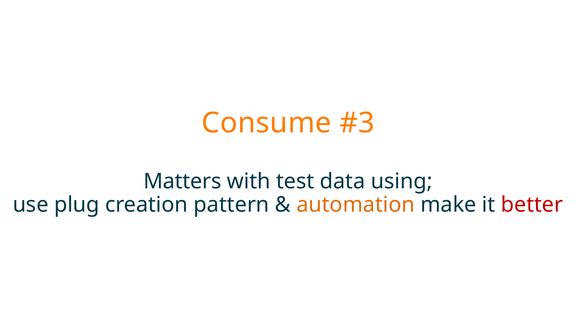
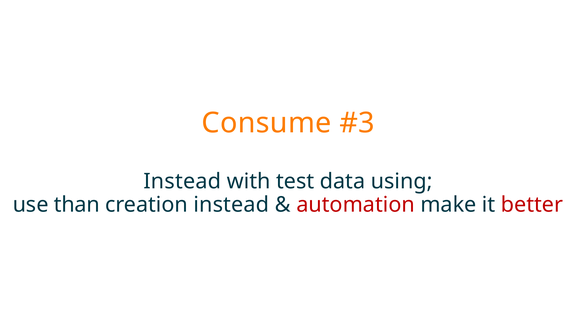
Matters at (182, 181): Matters -> Instead
plug: plug -> than
creation pattern: pattern -> instead
automation colour: orange -> red
